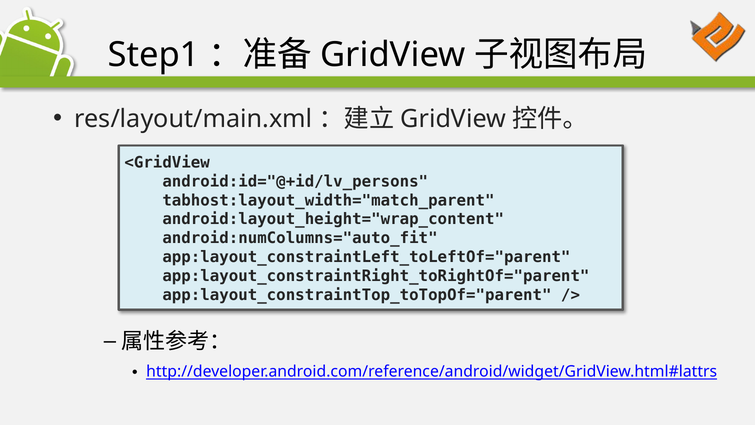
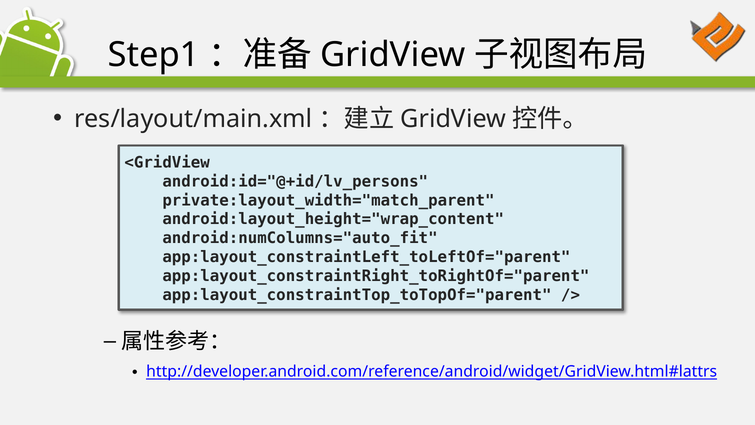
tabhost:layout_width="match_parent: tabhost:layout_width="match_parent -> private:layout_width="match_parent
